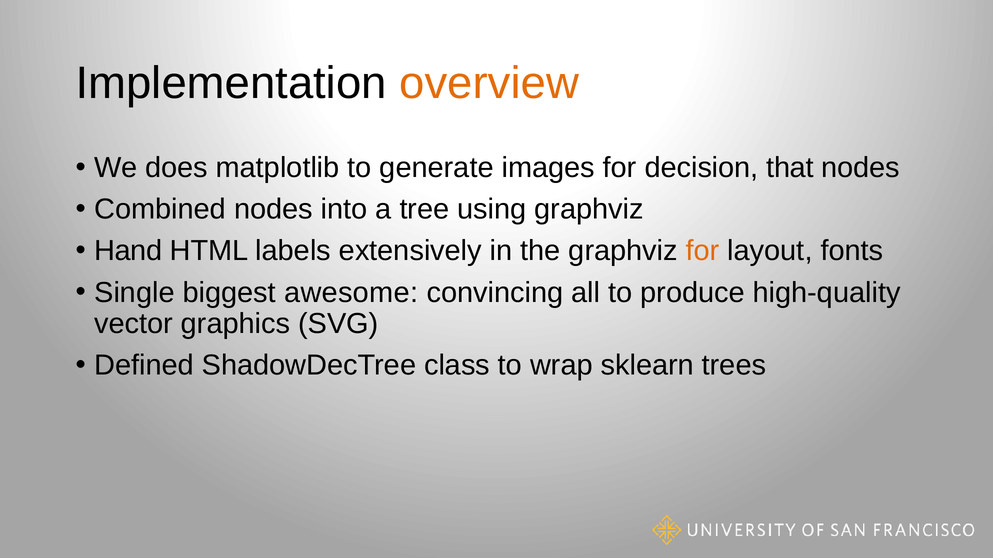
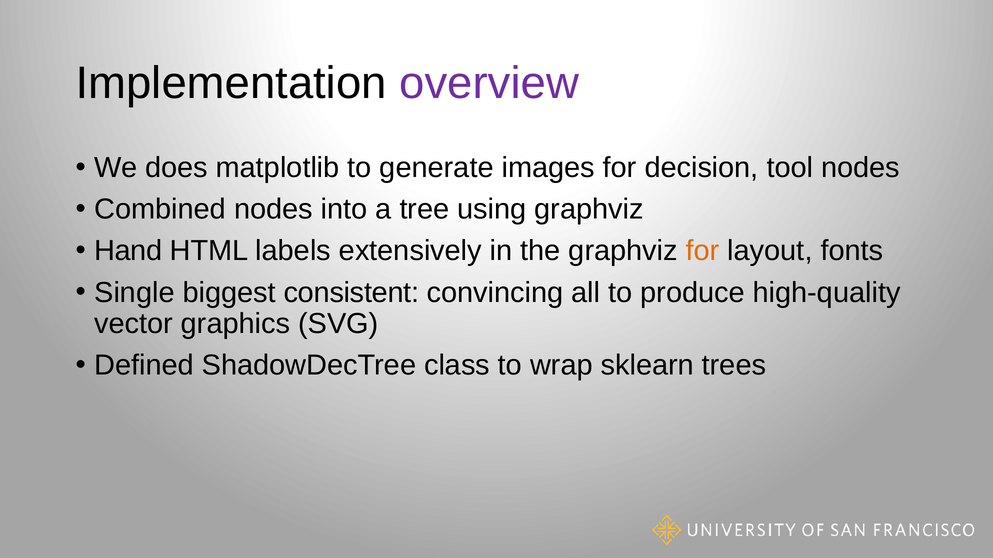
overview colour: orange -> purple
that: that -> tool
awesome: awesome -> consistent
